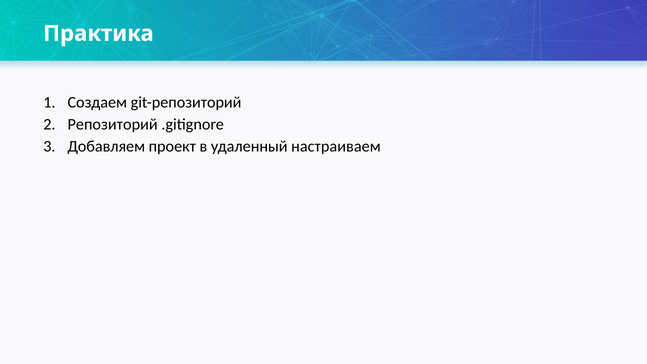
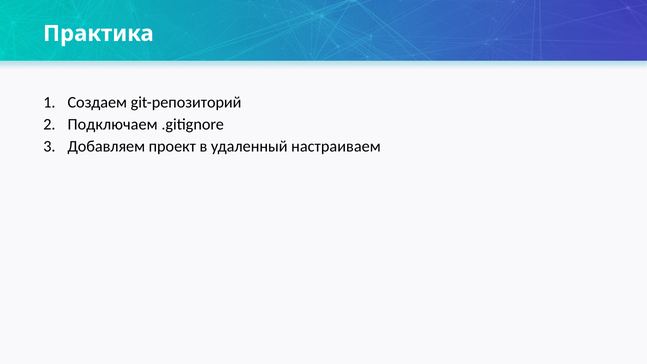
Репозиторий: Репозиторий -> Подключаем
